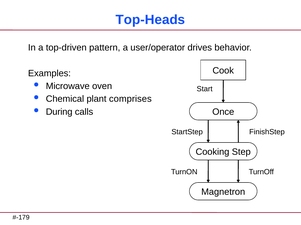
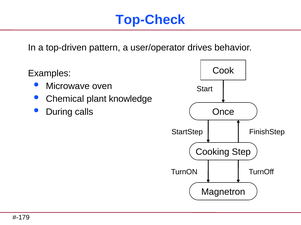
Top-Heads: Top-Heads -> Top-Check
comprises: comprises -> knowledge
